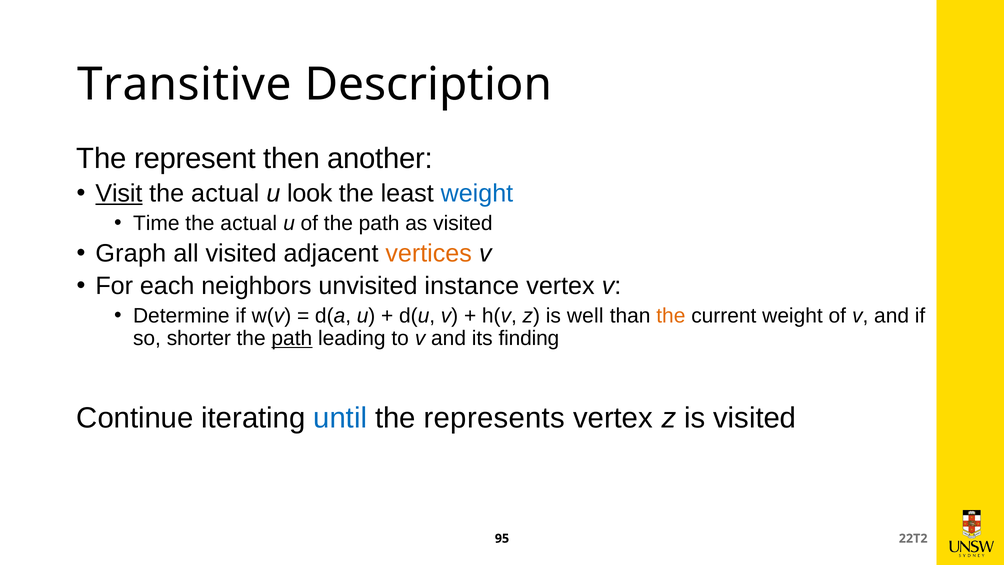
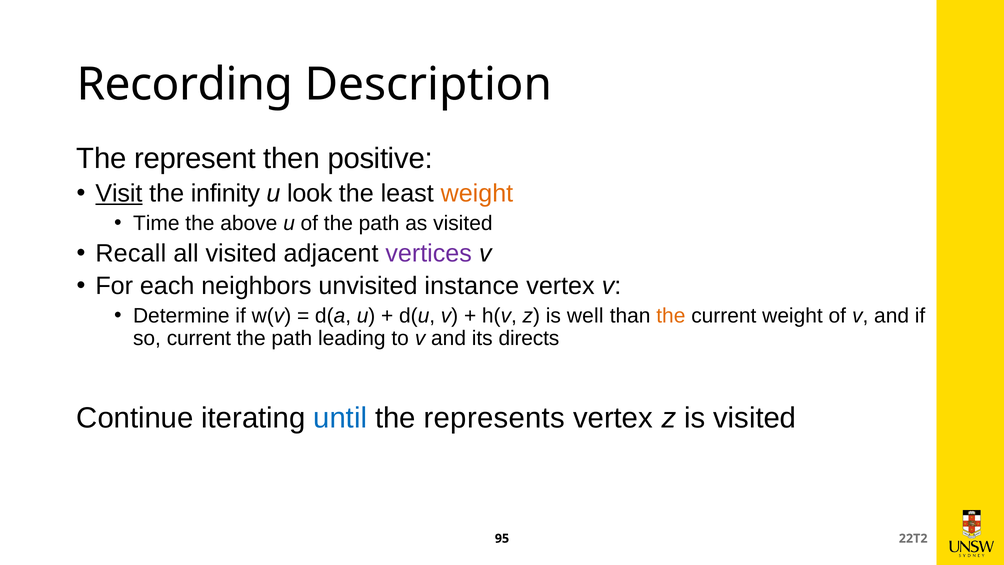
Transitive: Transitive -> Recording
another: another -> positive
actual at (225, 193): actual -> infinity
weight at (477, 193) colour: blue -> orange
actual at (249, 223): actual -> above
Graph: Graph -> Recall
vertices colour: orange -> purple
so shorter: shorter -> current
path at (292, 338) underline: present -> none
finding: finding -> directs
